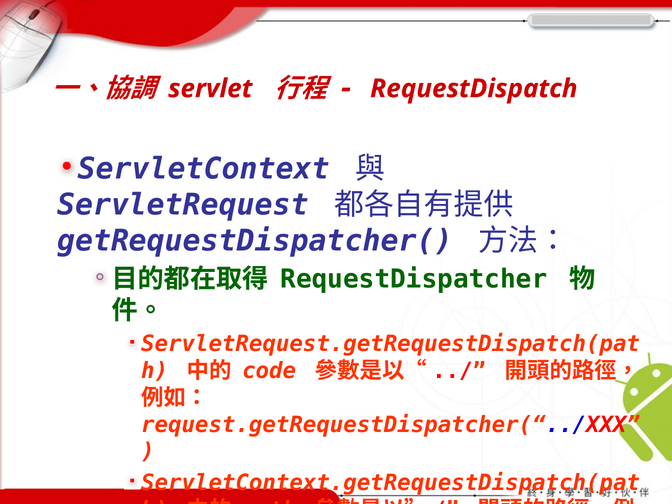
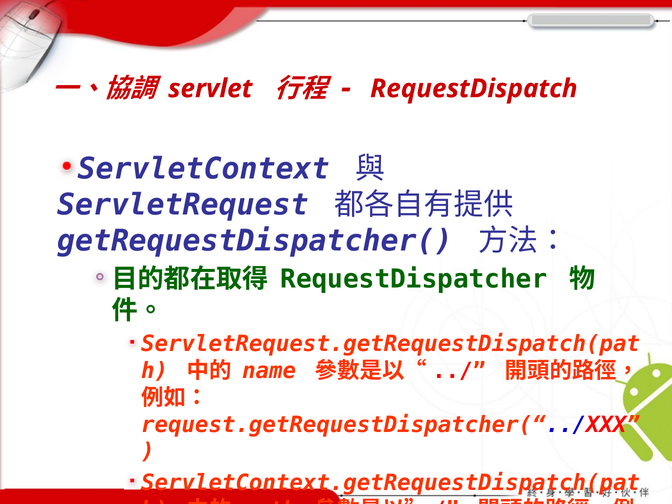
code: code -> name
